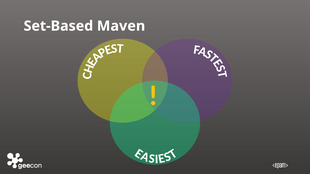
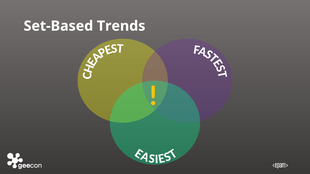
Maven: Maven -> Trends
